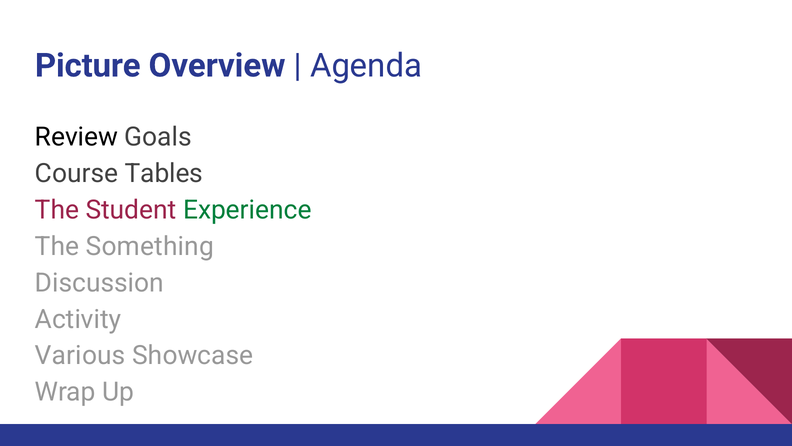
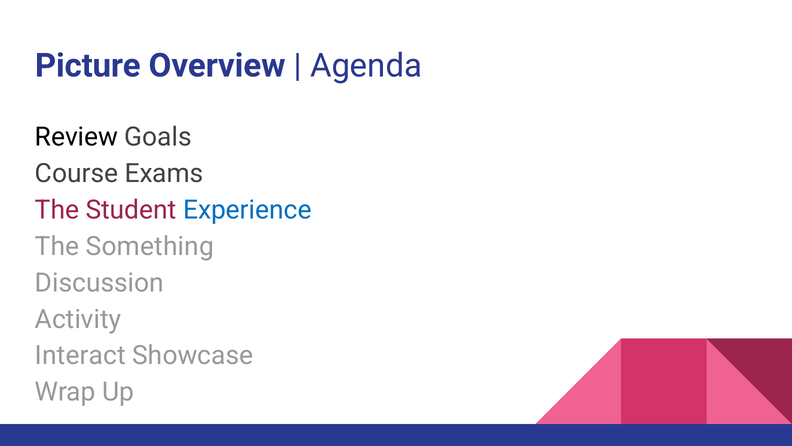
Tables: Tables -> Exams
Experience colour: green -> blue
Various: Various -> Interact
